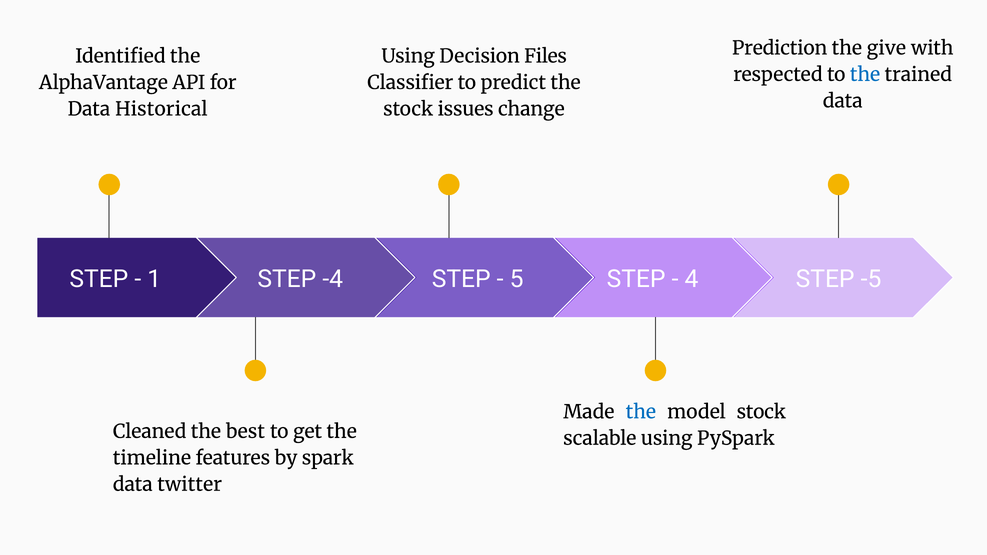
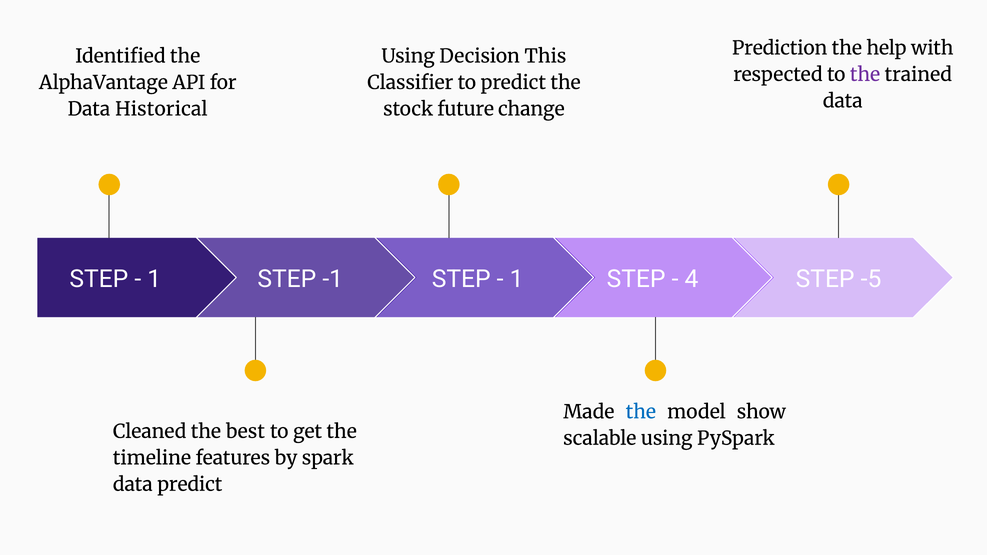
give: give -> help
Files: Files -> This
the at (865, 75) colour: blue -> purple
issues: issues -> future
-4: -4 -> -1
5 at (517, 279): 5 -> 1
model stock: stock -> show
data twitter: twitter -> predict
